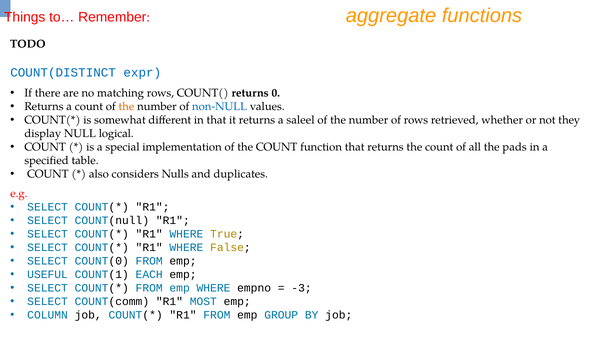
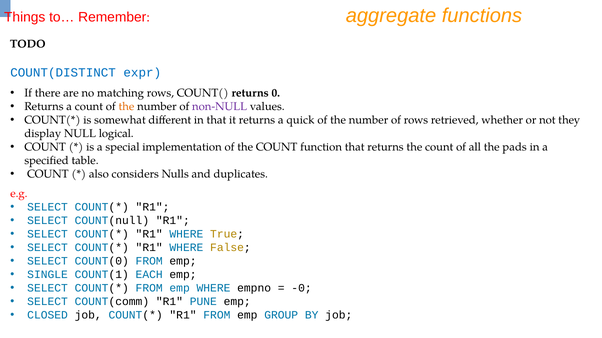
non-NULL colour: blue -> purple
saleel: saleel -> quick
USEFUL: USEFUL -> SINGLE
-3: -3 -> -0
MOST: MOST -> PUNE
COLUMN: COLUMN -> CLOSED
